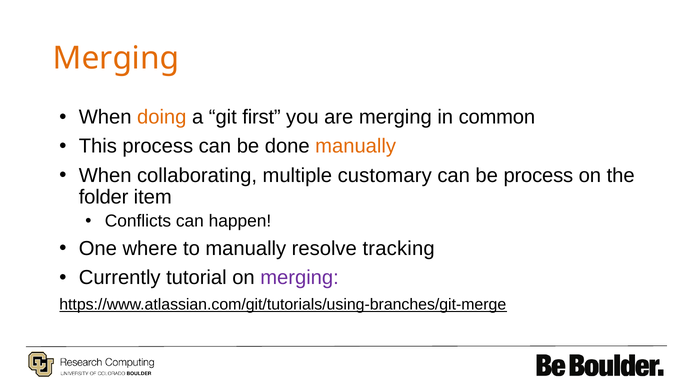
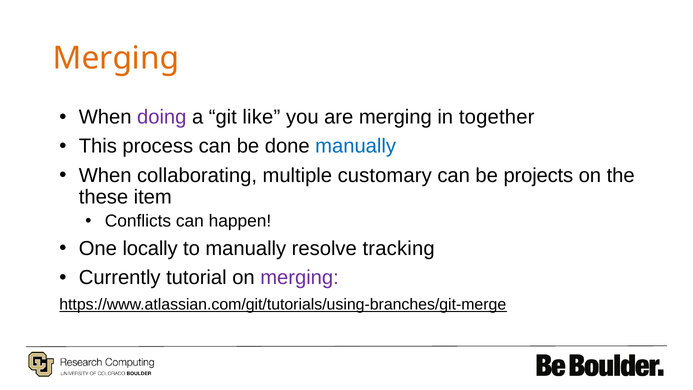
doing colour: orange -> purple
first: first -> like
common: common -> together
manually at (356, 146) colour: orange -> blue
be process: process -> projects
folder: folder -> these
where: where -> locally
